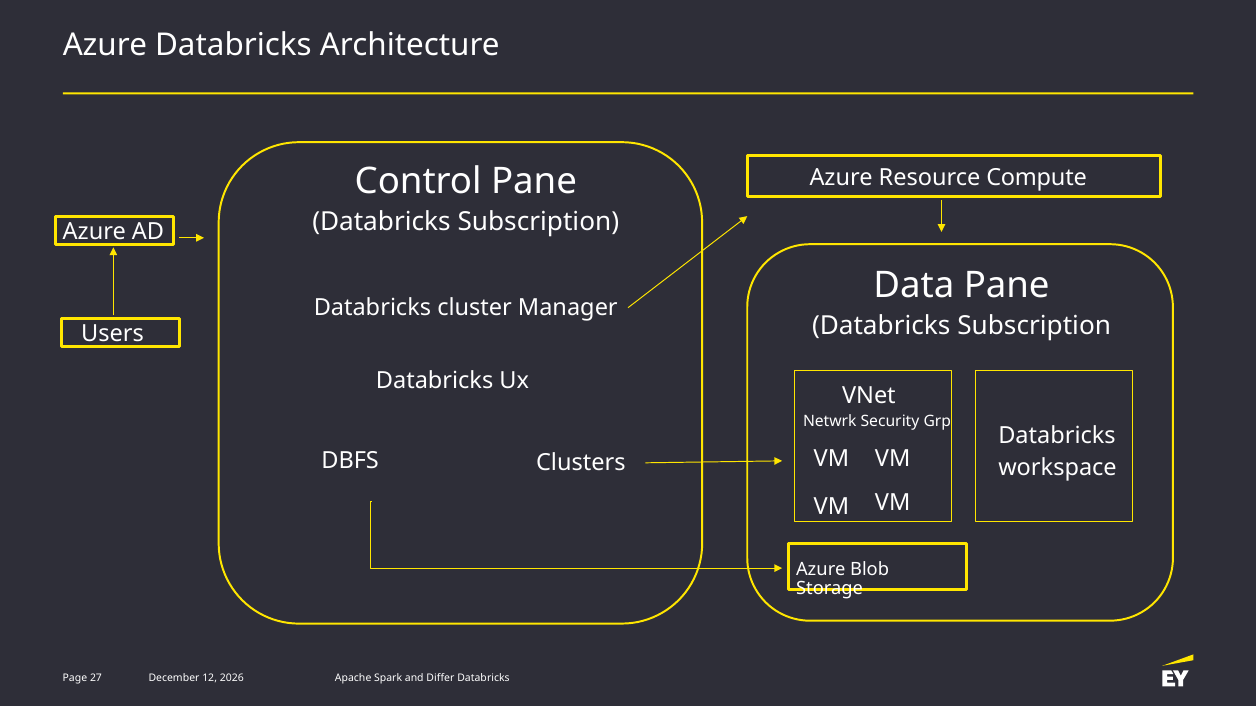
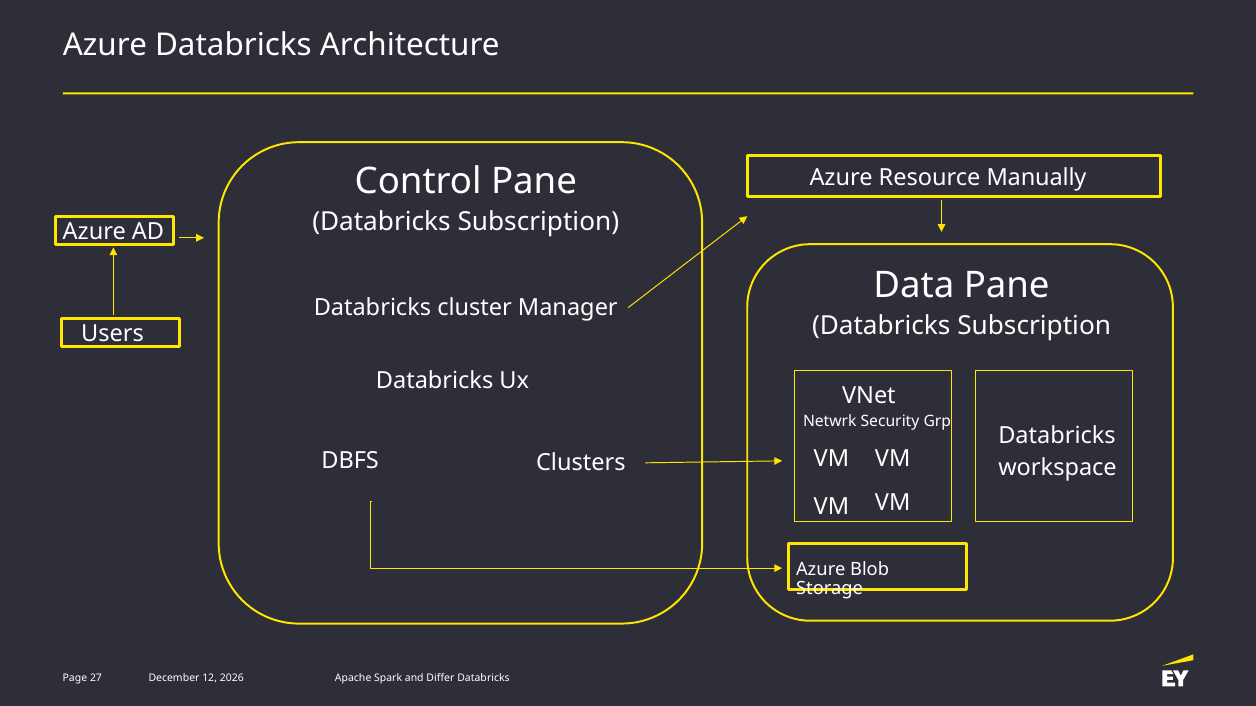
Compute: Compute -> Manually
